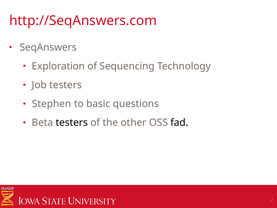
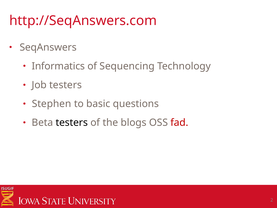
Exploration: Exploration -> Informatics
other: other -> blogs
fad colour: black -> red
